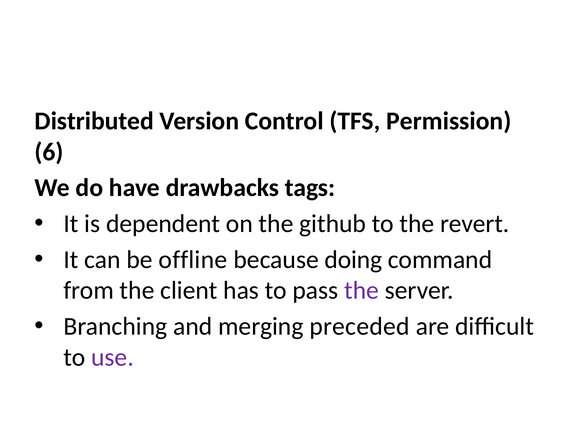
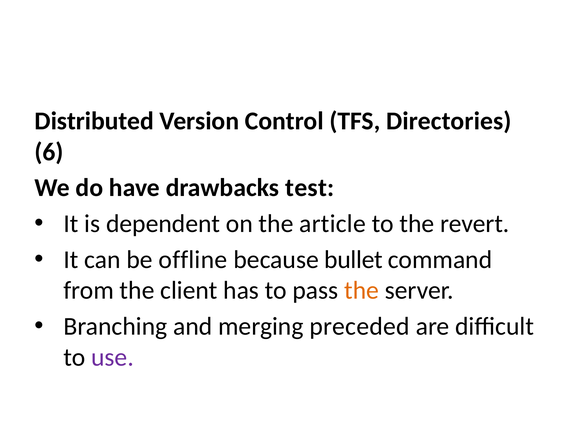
Permission: Permission -> Directories
tags: tags -> test
github: github -> article
doing: doing -> bullet
the at (362, 290) colour: purple -> orange
